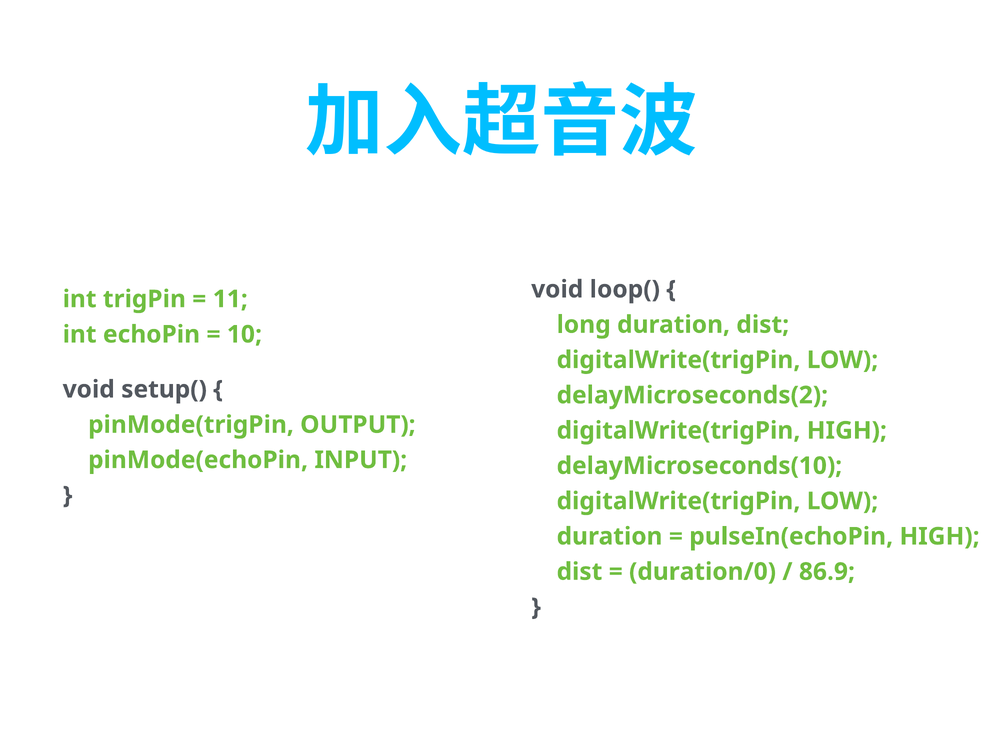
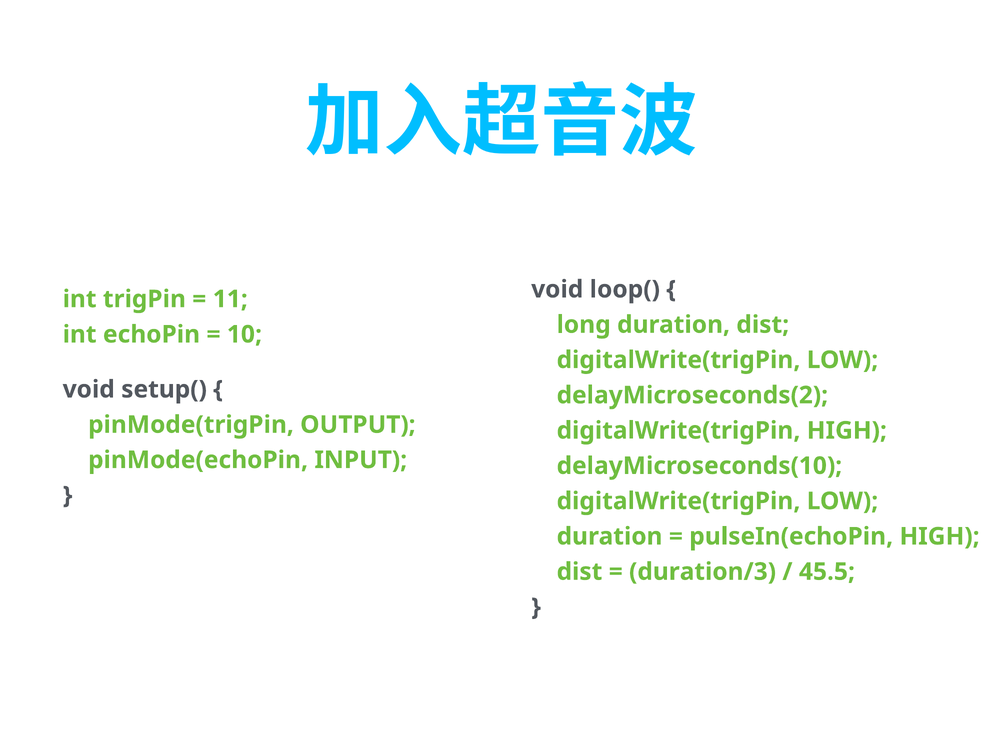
duration/0: duration/0 -> duration/3
86.9: 86.9 -> 45.5
